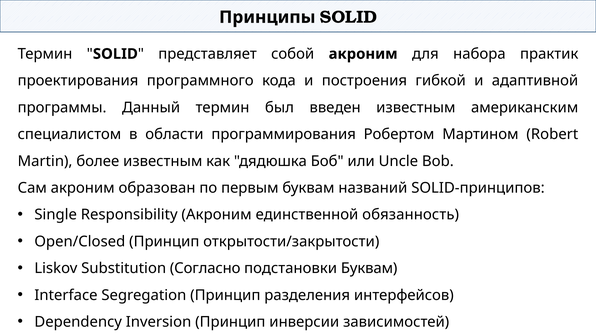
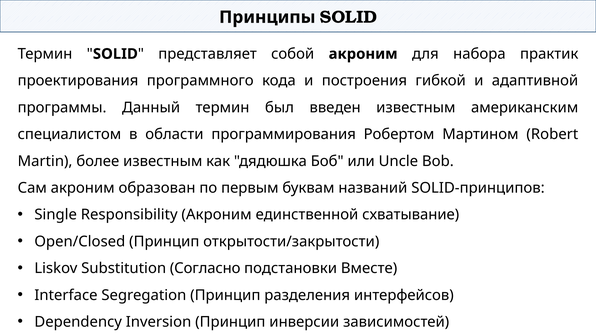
обязанность: обязанность -> схватывание
подстановки Буквам: Буквам -> Вместе
